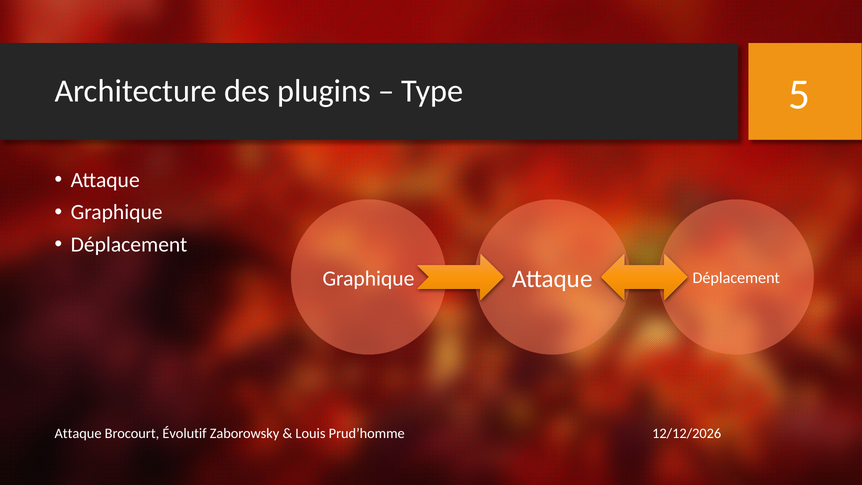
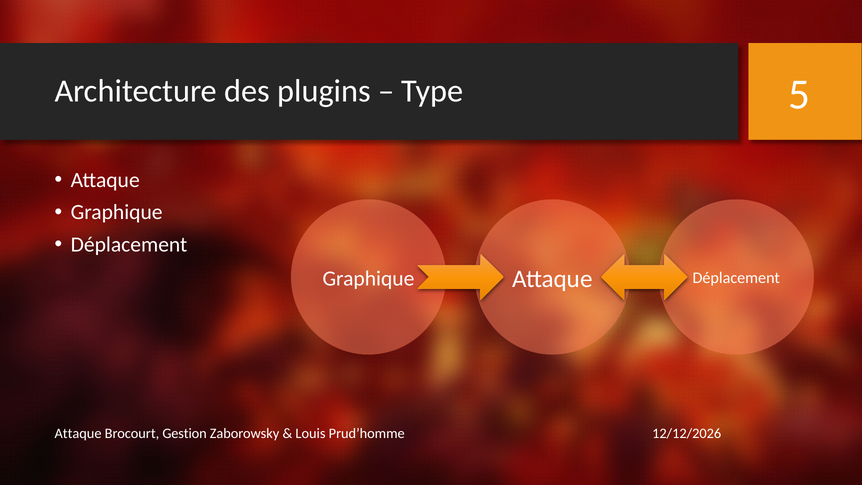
Évolutif: Évolutif -> Gestion
